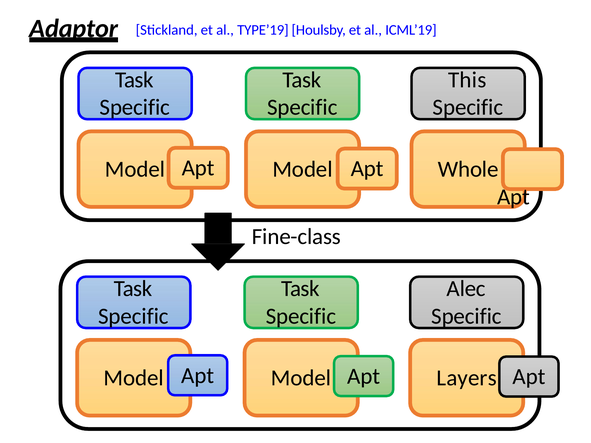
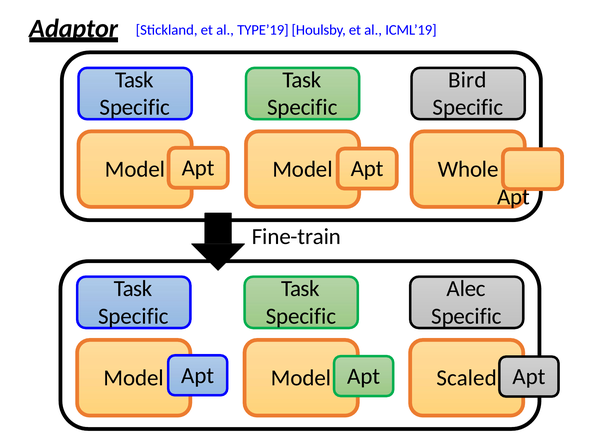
This: This -> Bird
Fine-class: Fine-class -> Fine-train
Layers: Layers -> Scaled
